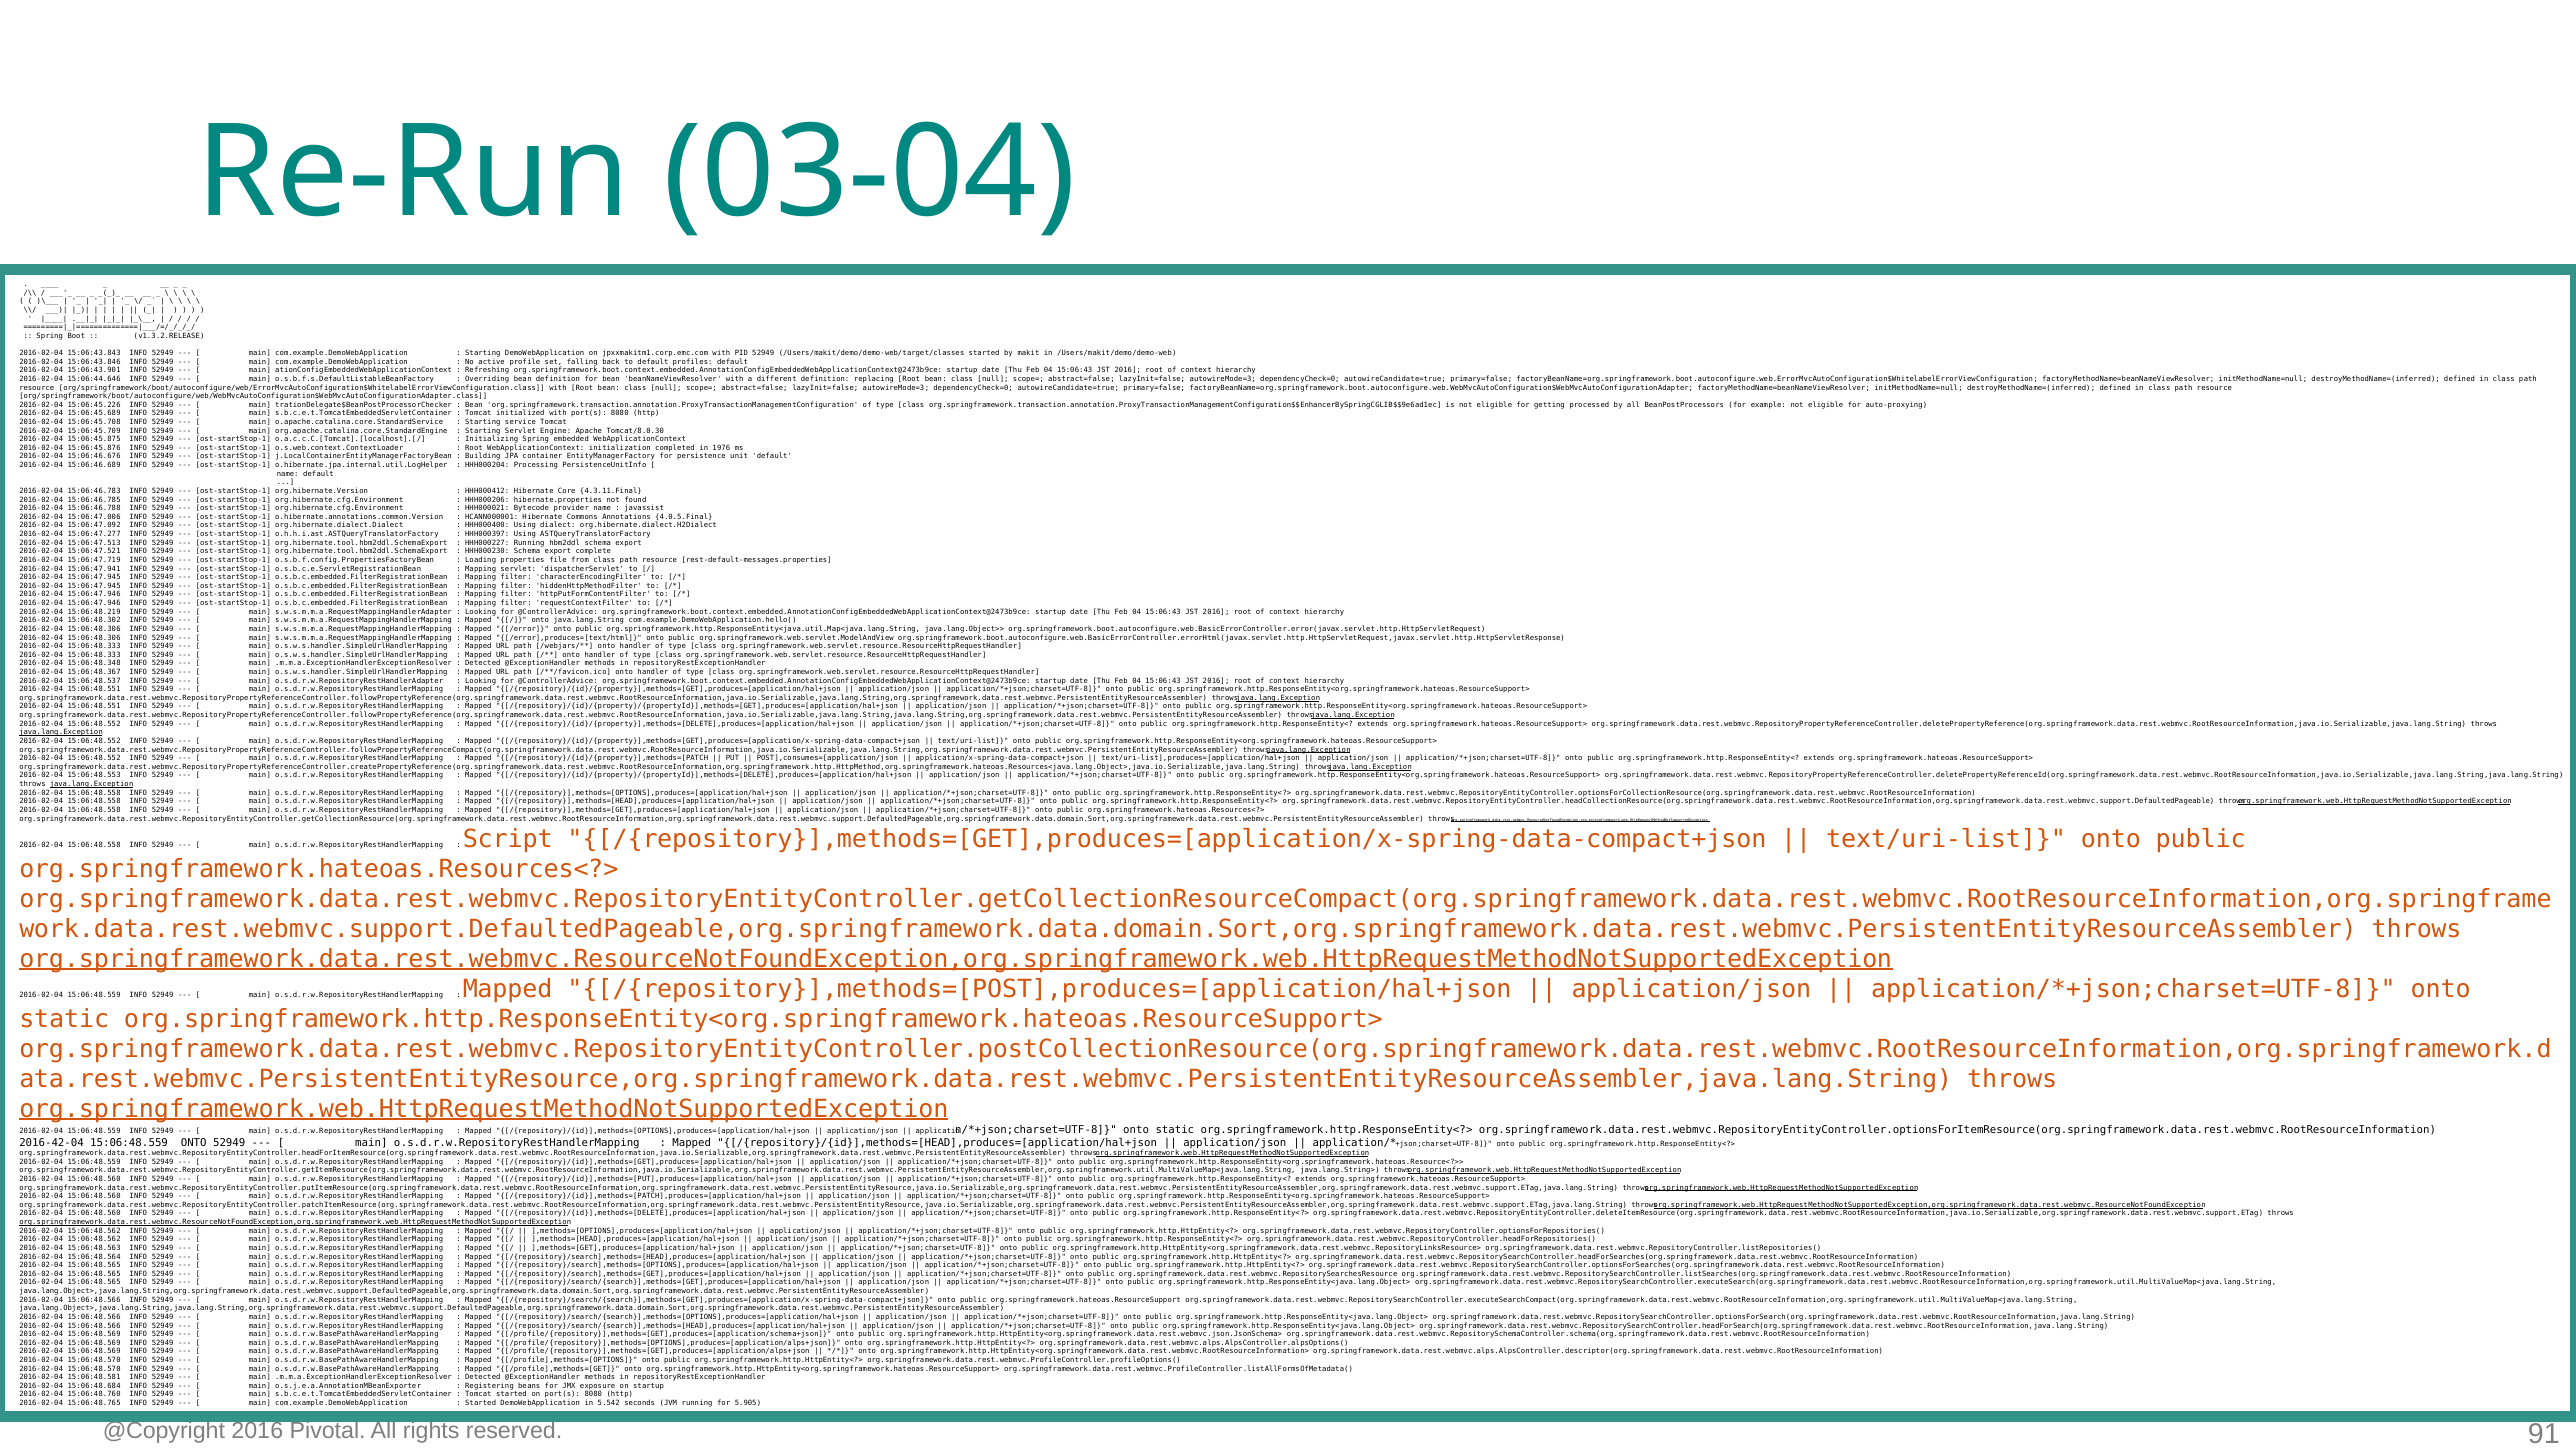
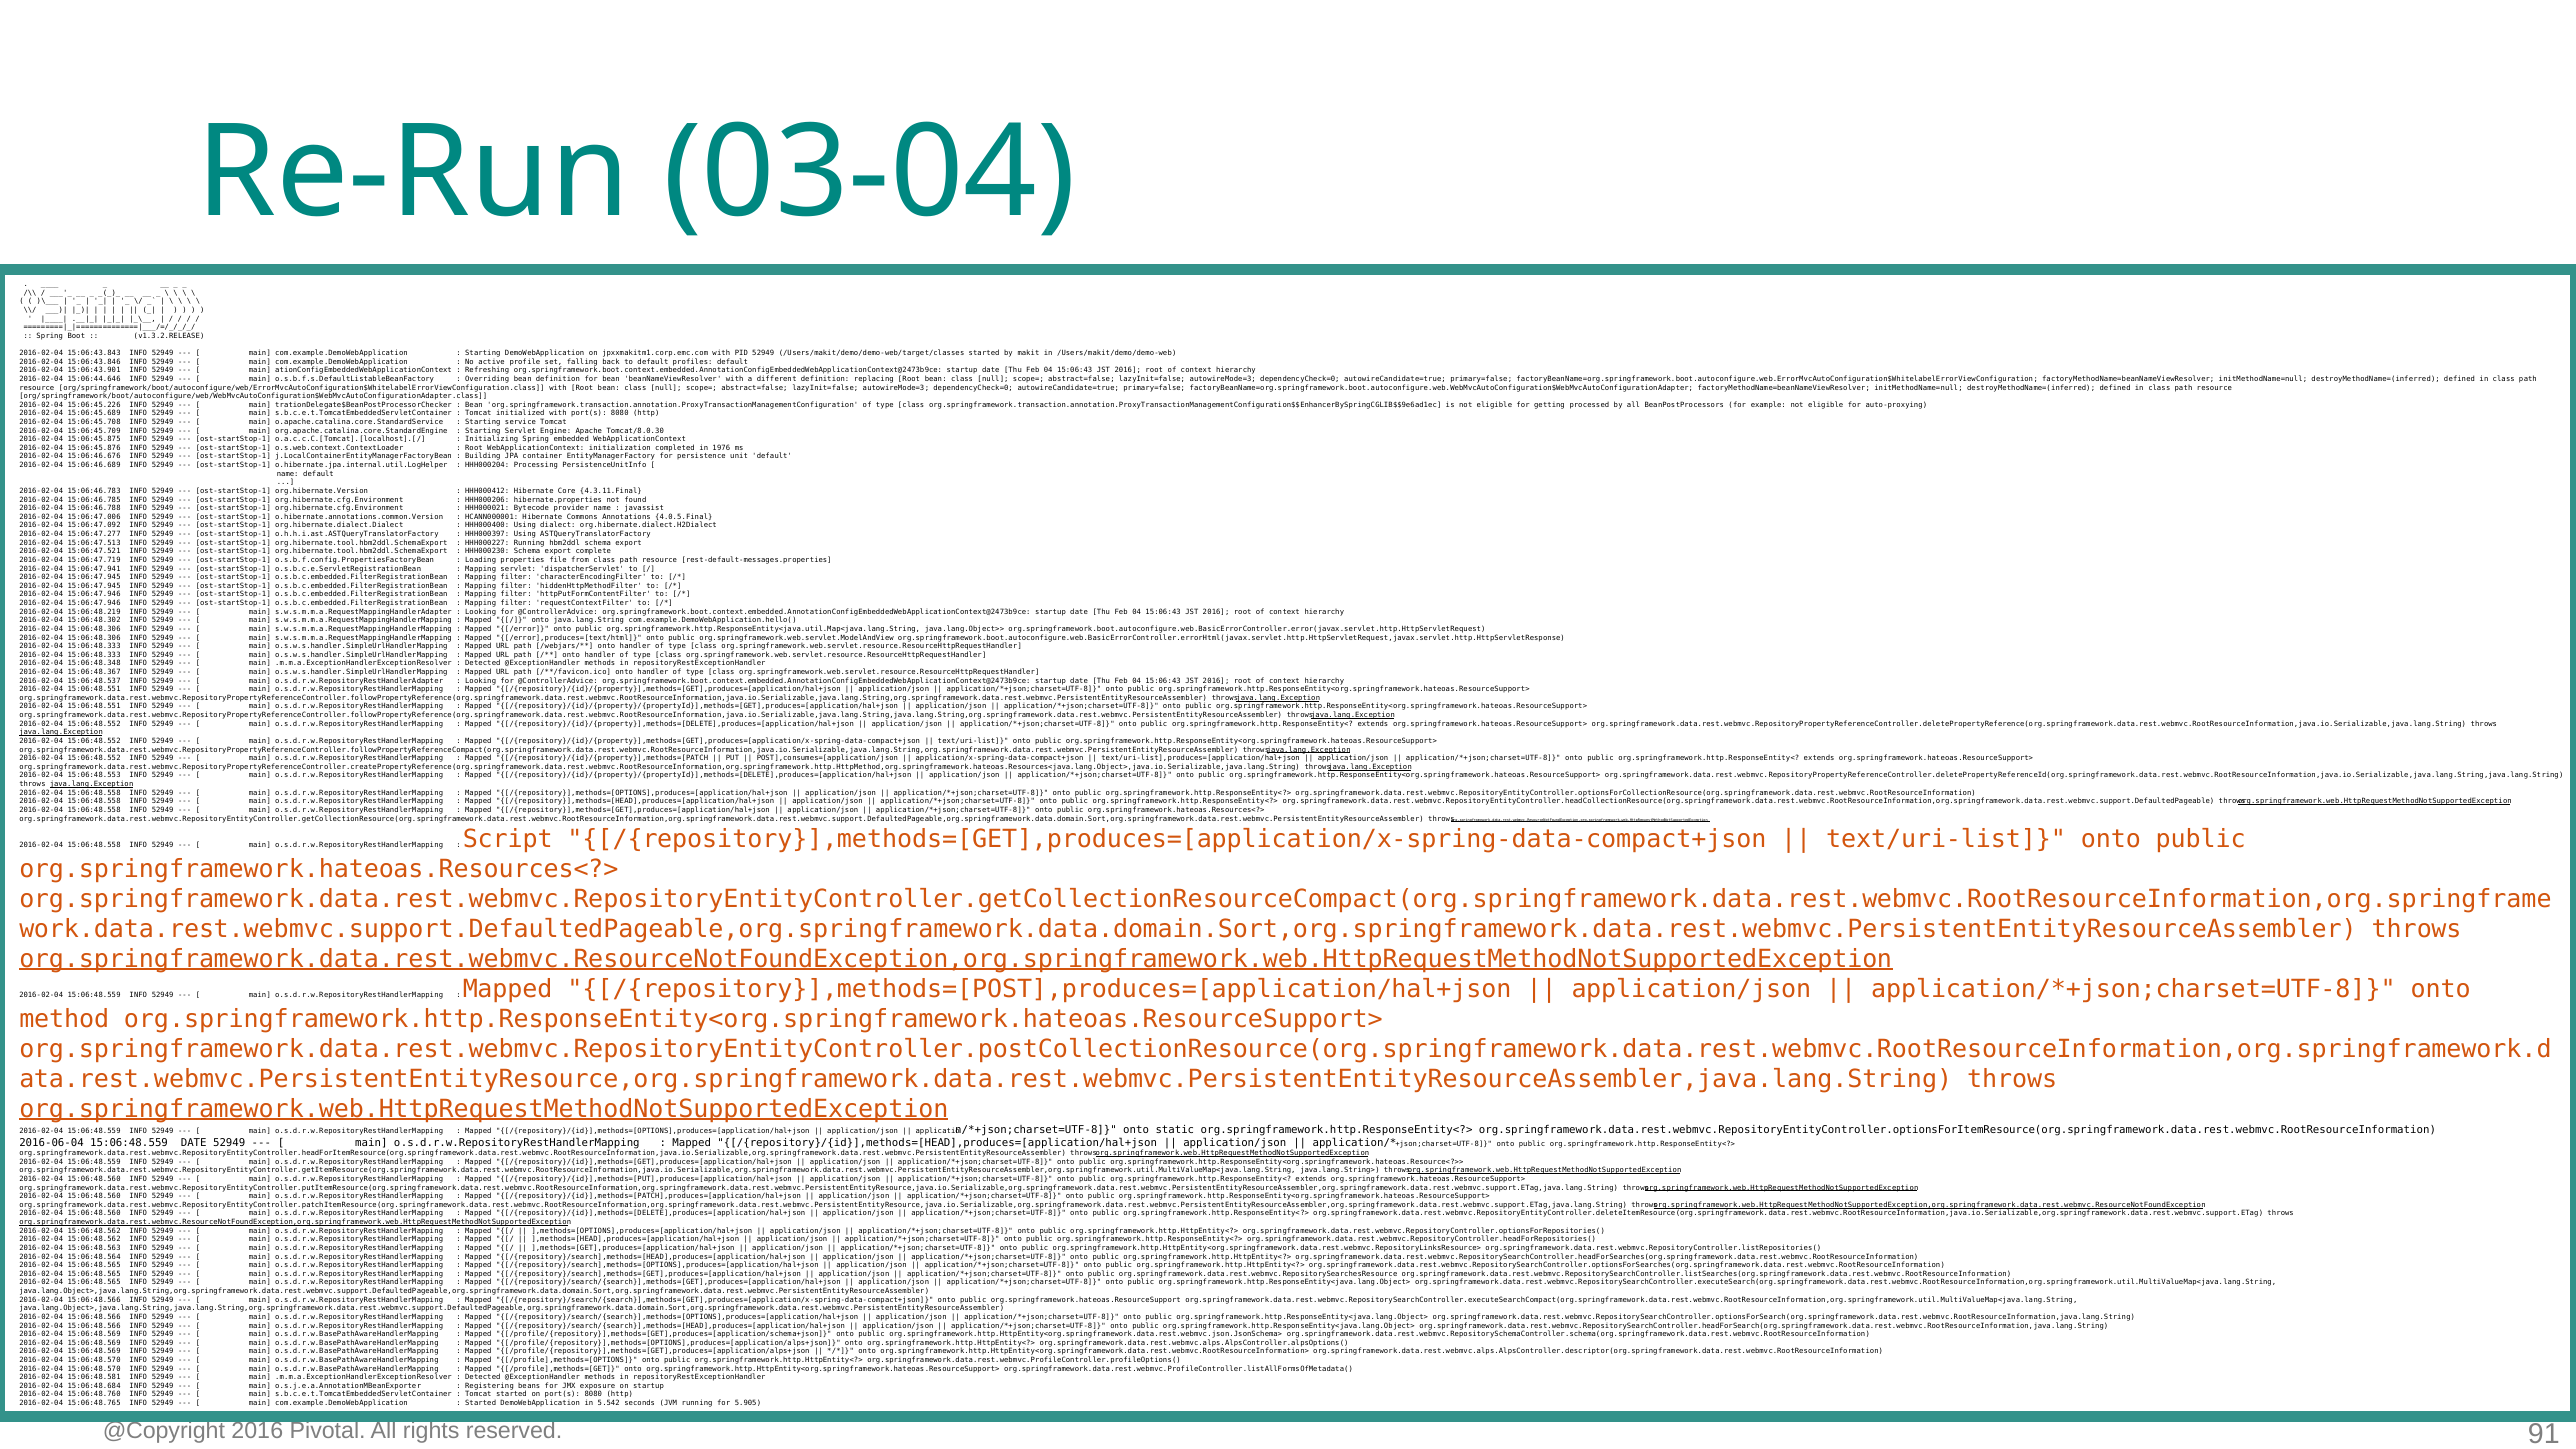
static at (64, 1019): static -> method
2016-42-04: 2016-42-04 -> 2016-06-04
15:06:48.559 ONTO: ONTO -> DATE
